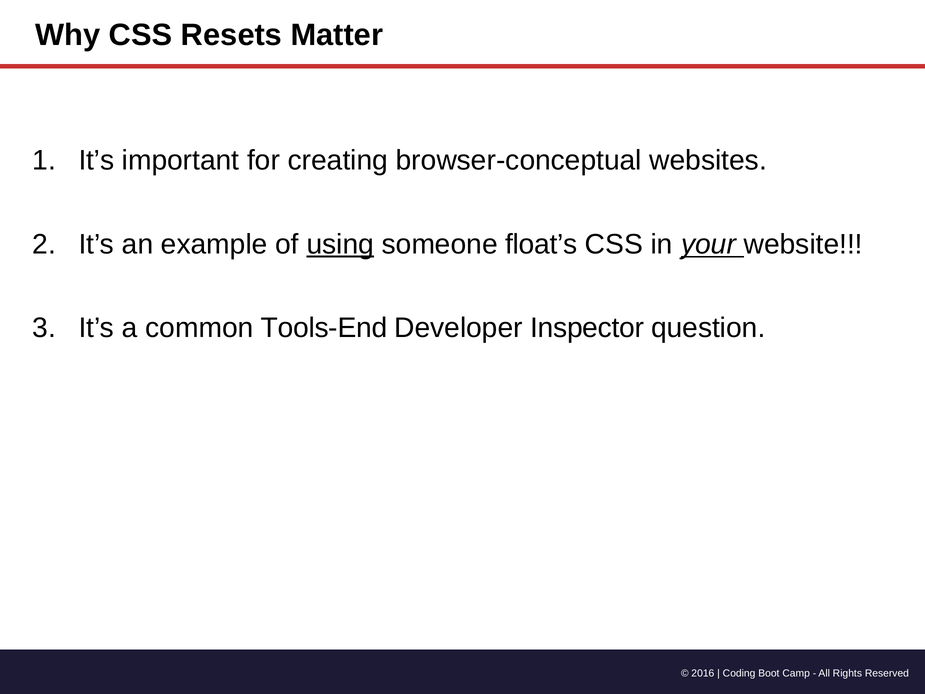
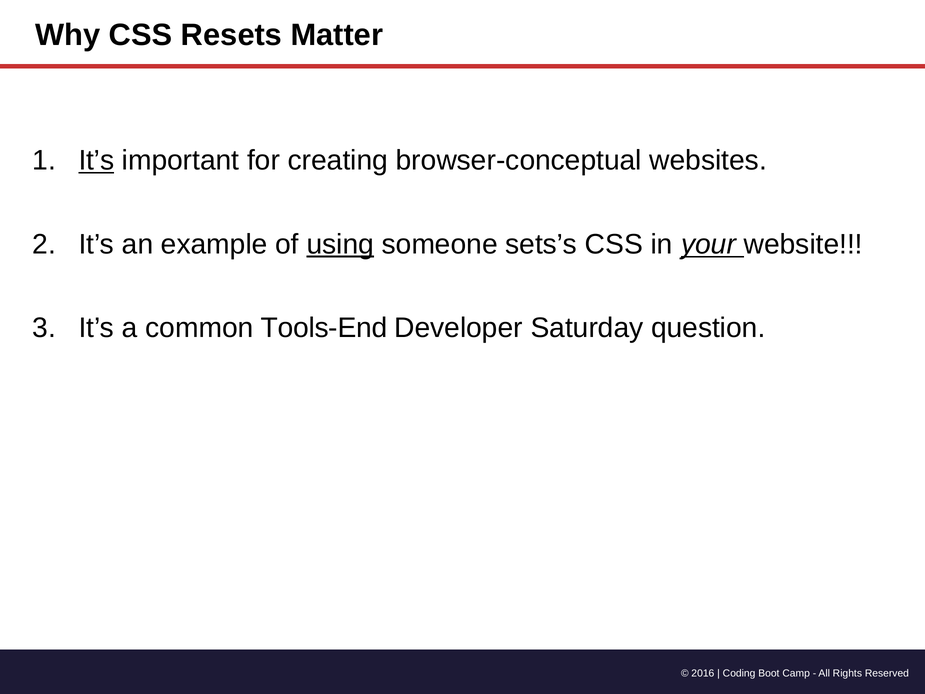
It’s at (96, 160) underline: none -> present
float’s: float’s -> sets’s
Inspector: Inspector -> Saturday
